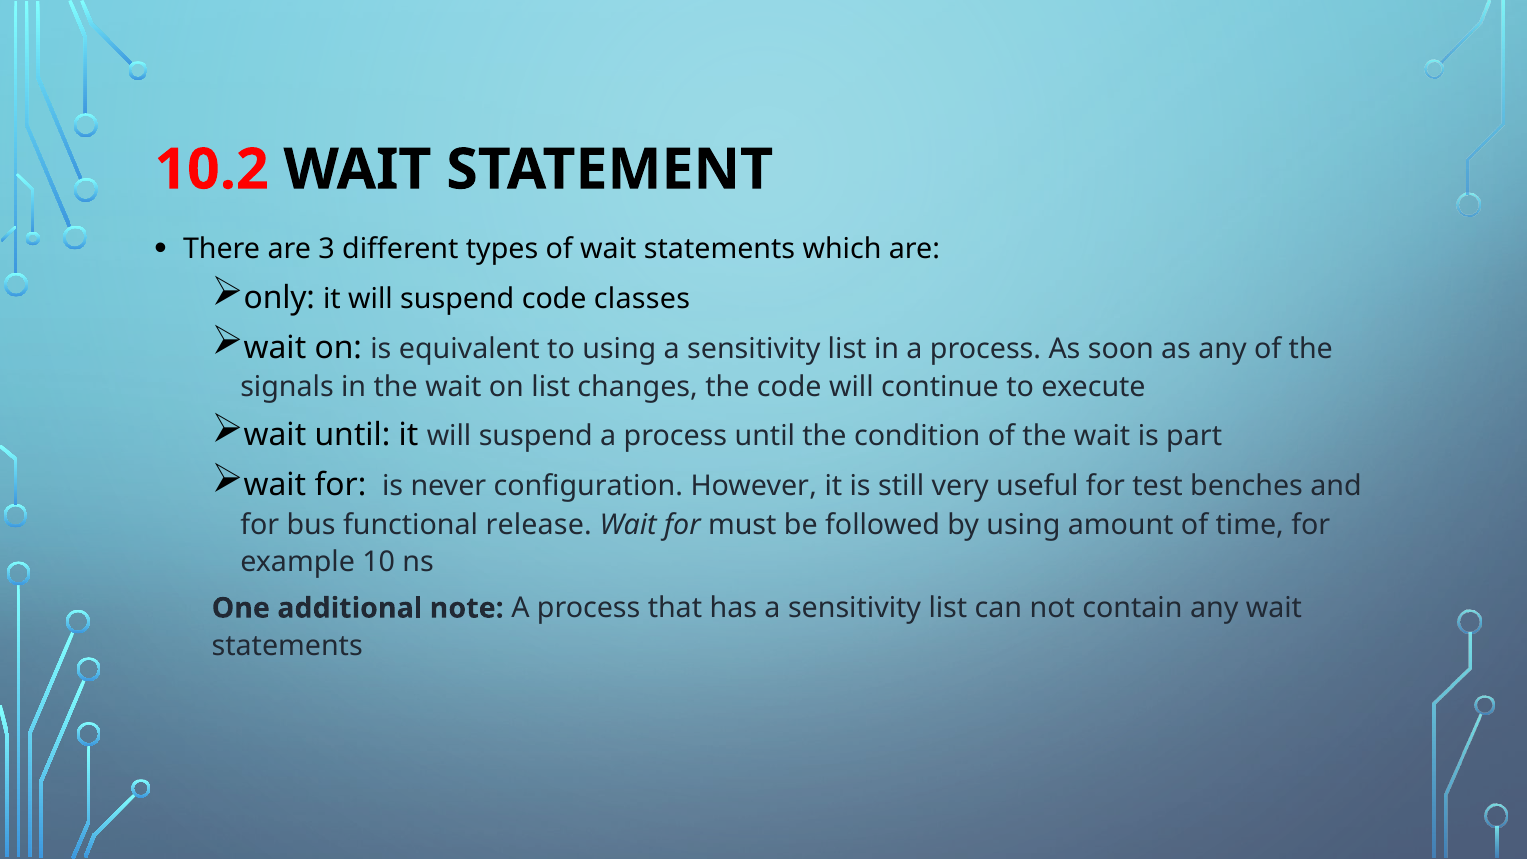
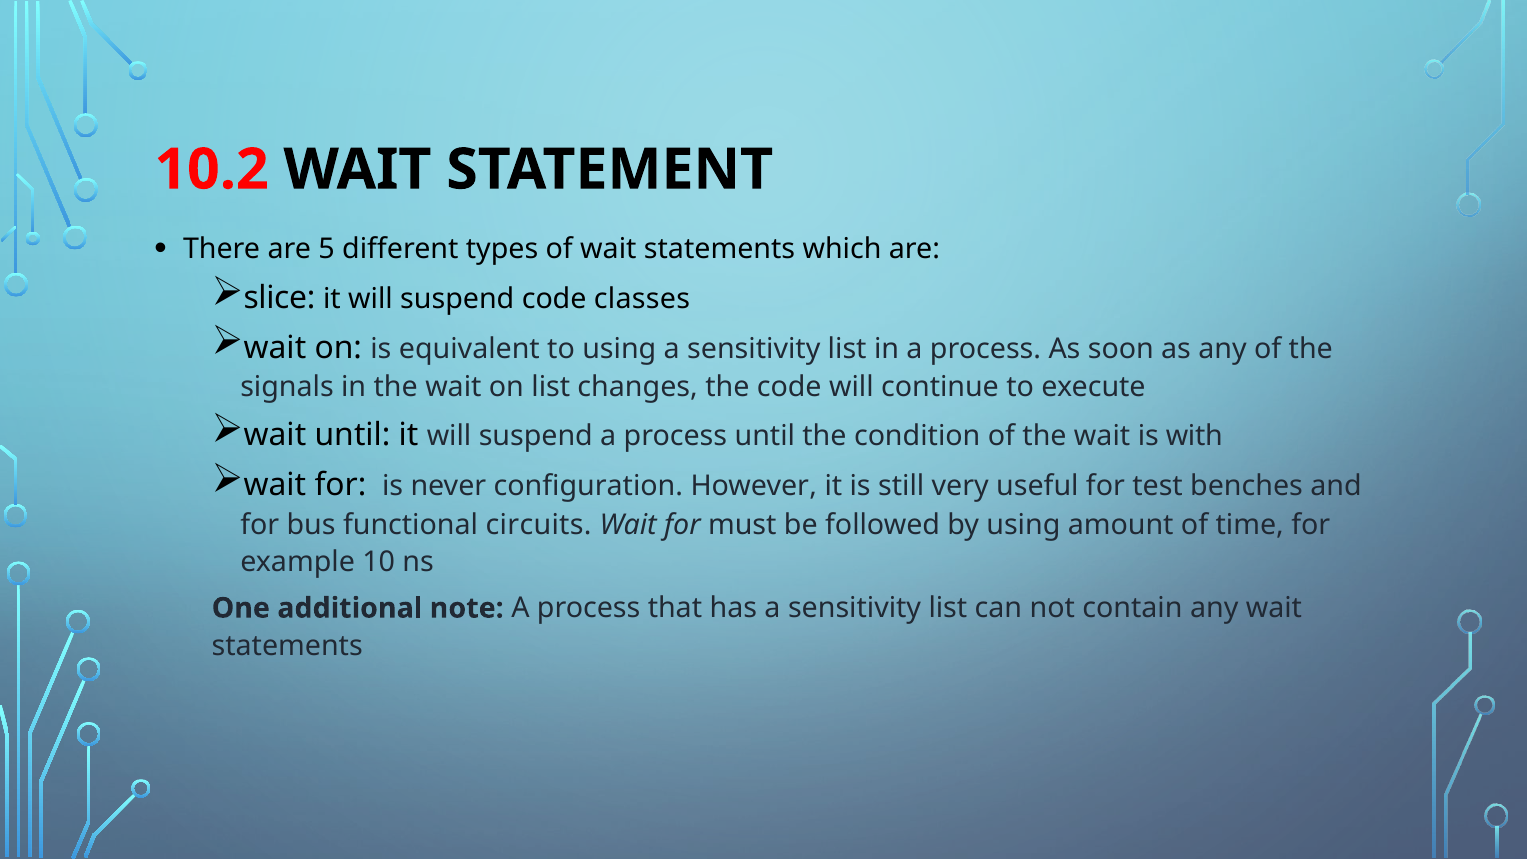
3: 3 -> 5
only: only -> slice
part: part -> with
release: release -> circuits
